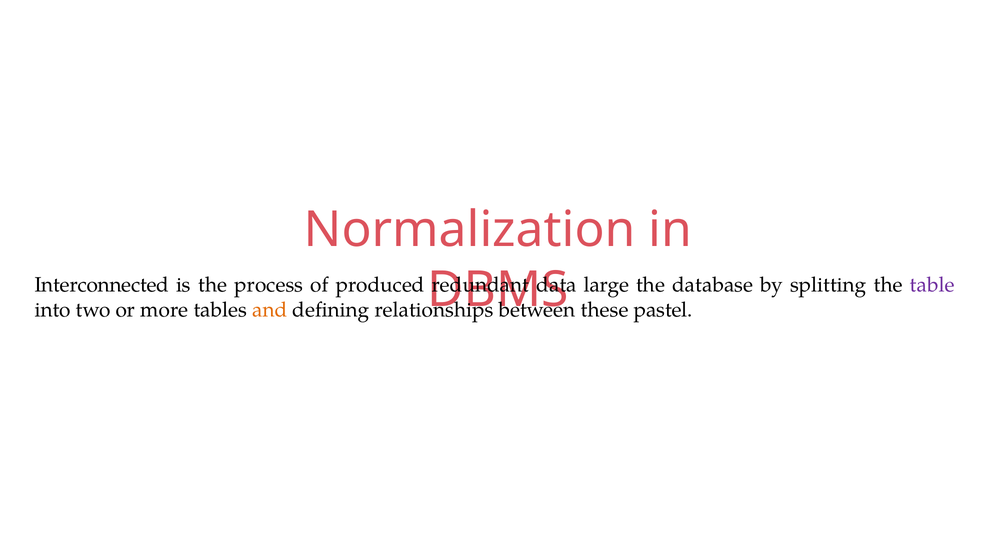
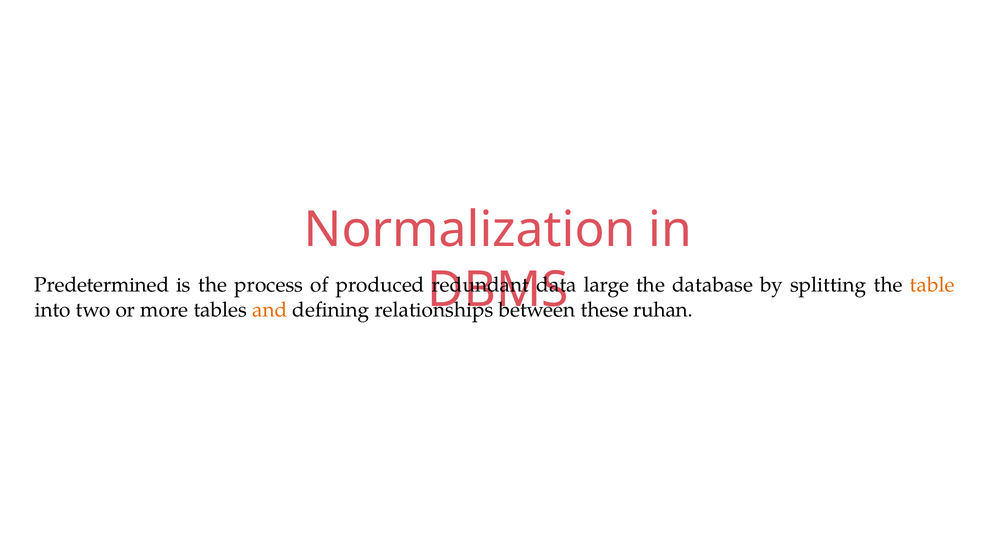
Interconnected: Interconnected -> Predetermined
table colour: purple -> orange
pastel: pastel -> ruhan
